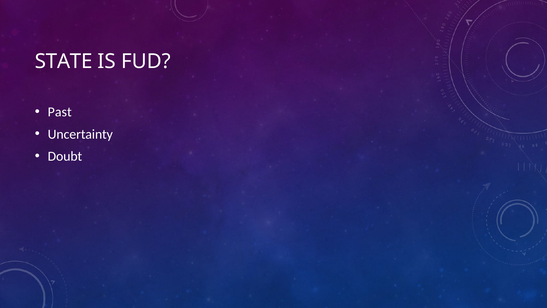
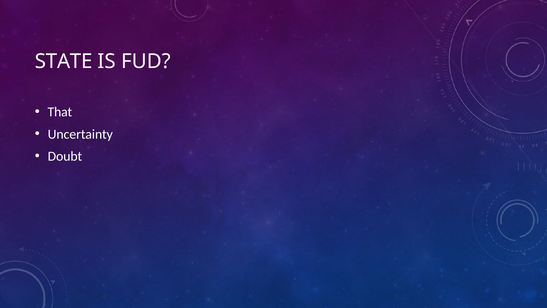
Past: Past -> That
